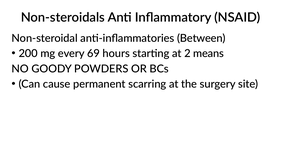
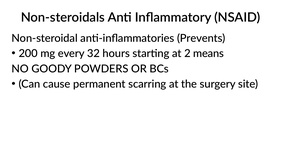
Between: Between -> Prevents
69: 69 -> 32
